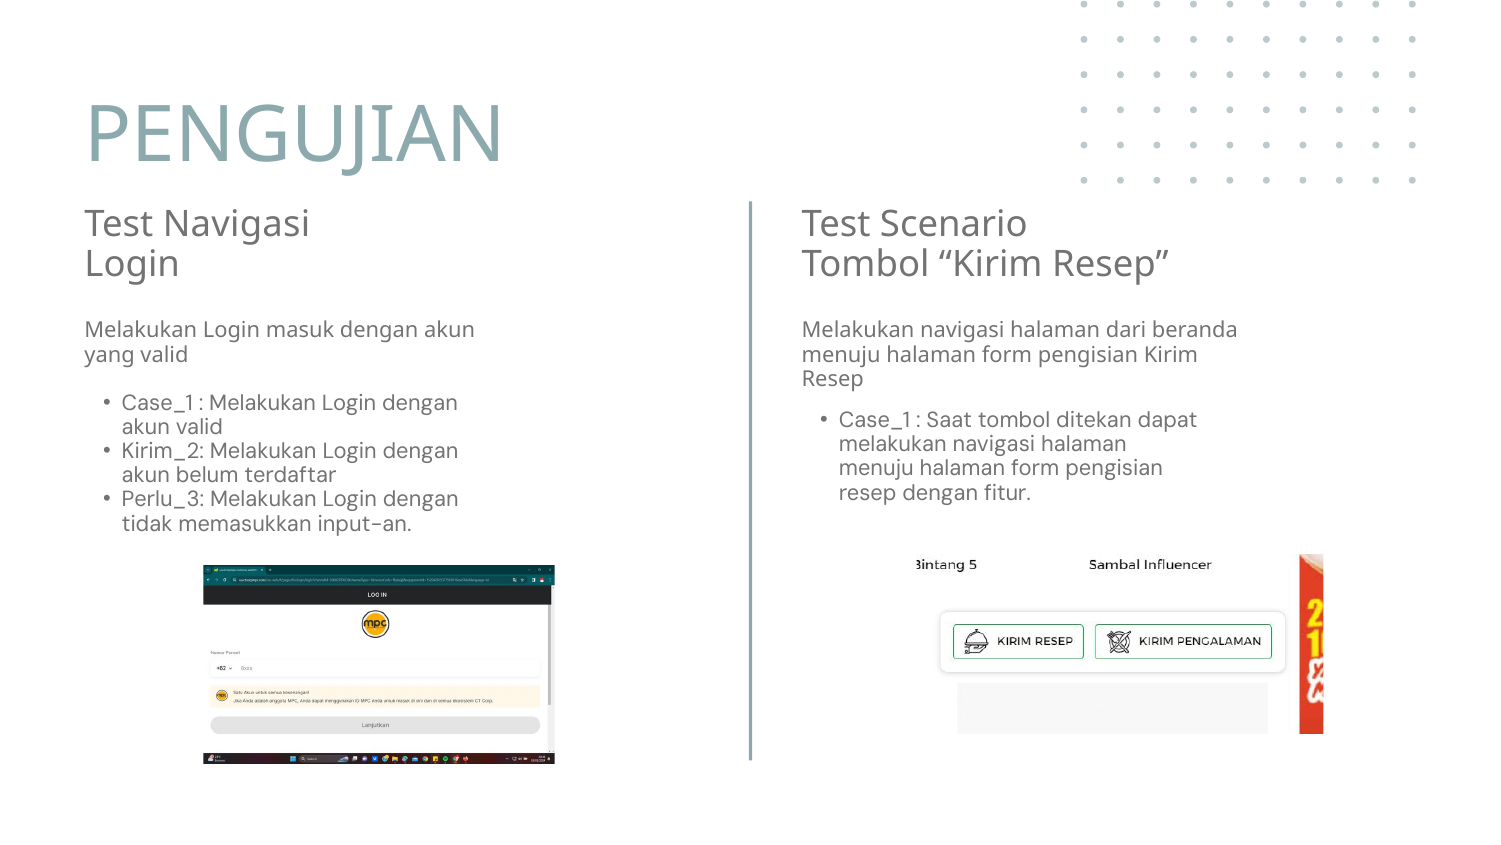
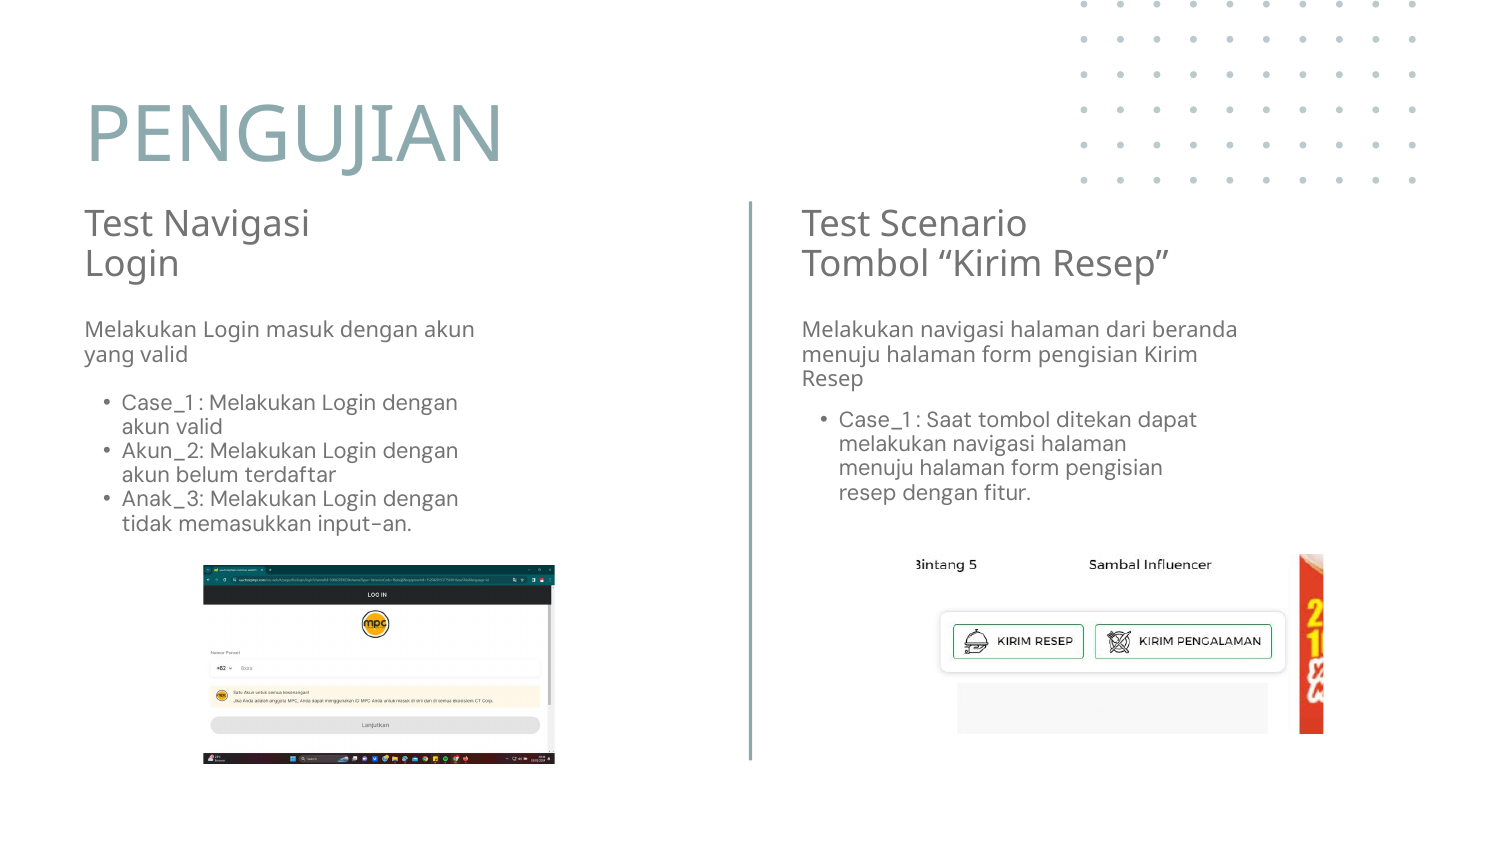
Kirim_2: Kirim_2 -> Akun_2
Perlu_3: Perlu_3 -> Anak_3
